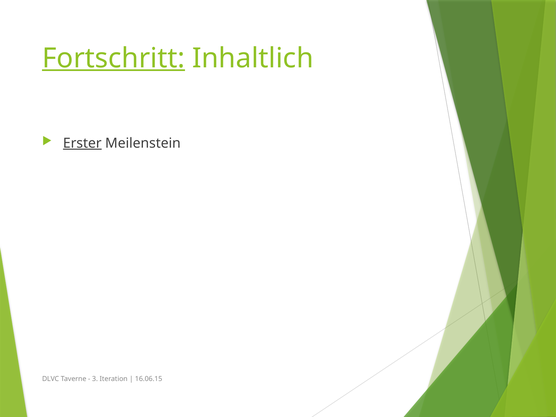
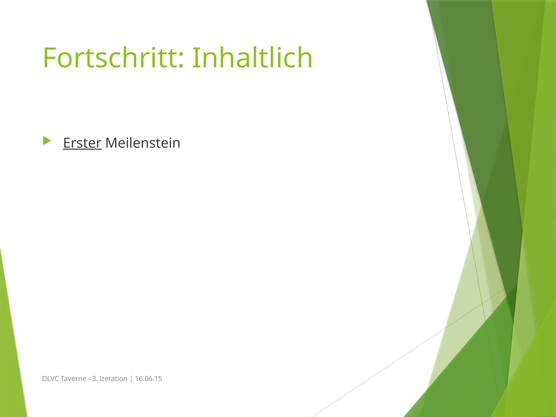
Fortschritt underline: present -> none
